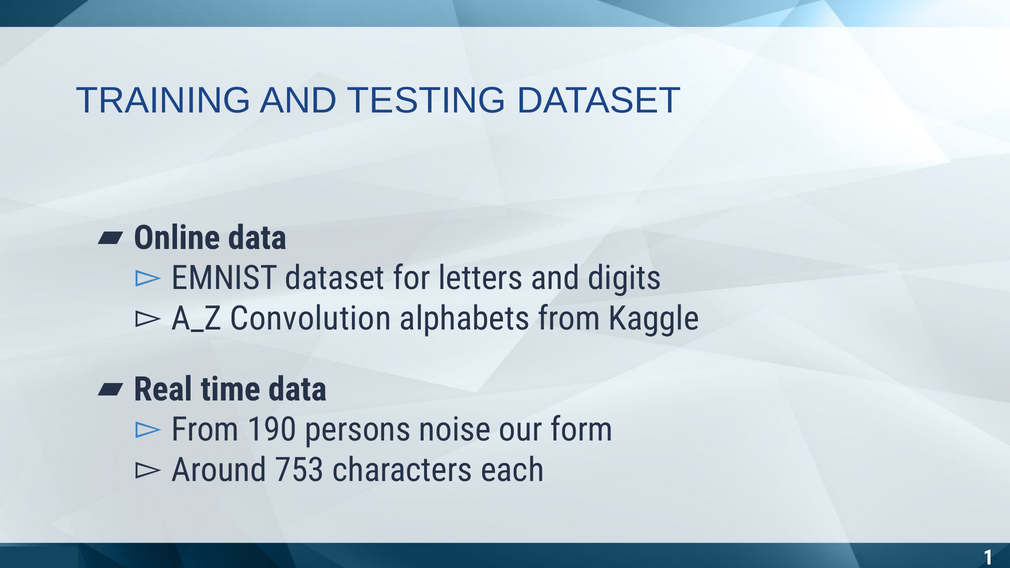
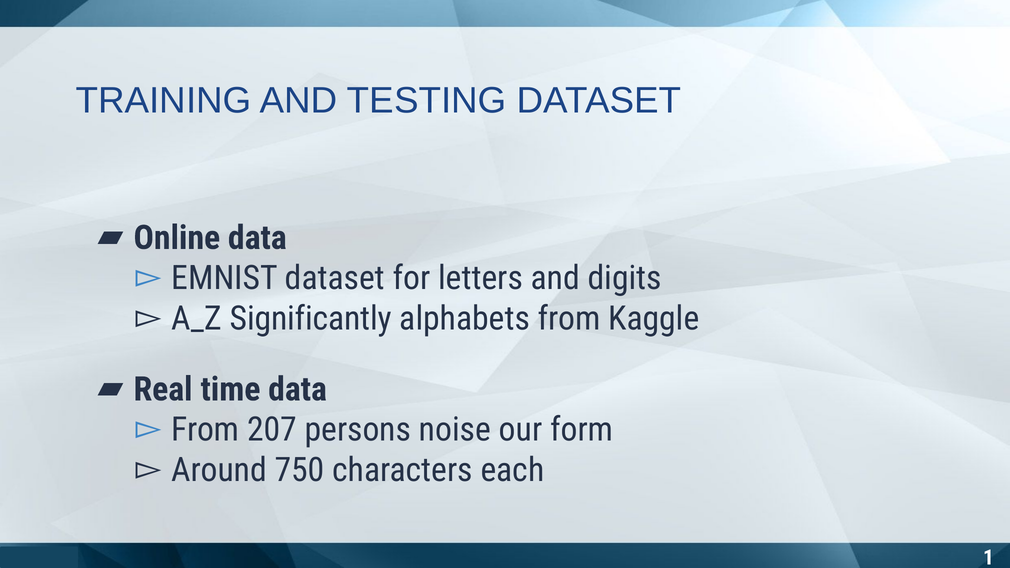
Convolution: Convolution -> Significantly
190: 190 -> 207
753: 753 -> 750
